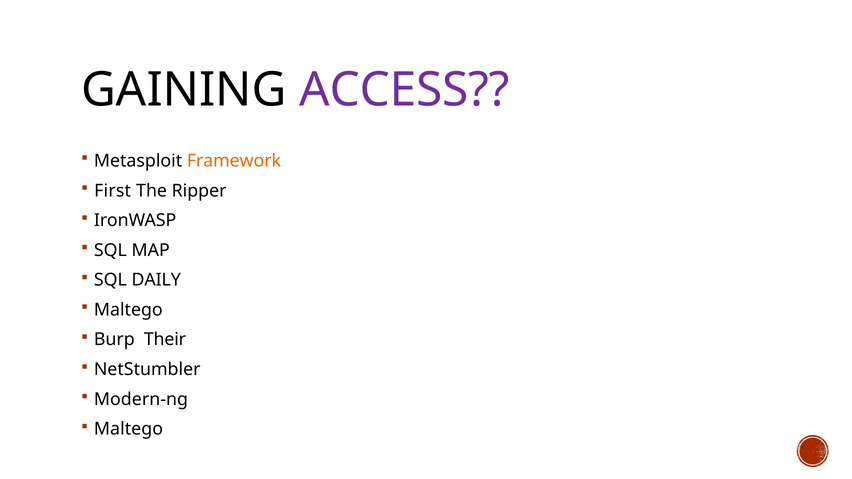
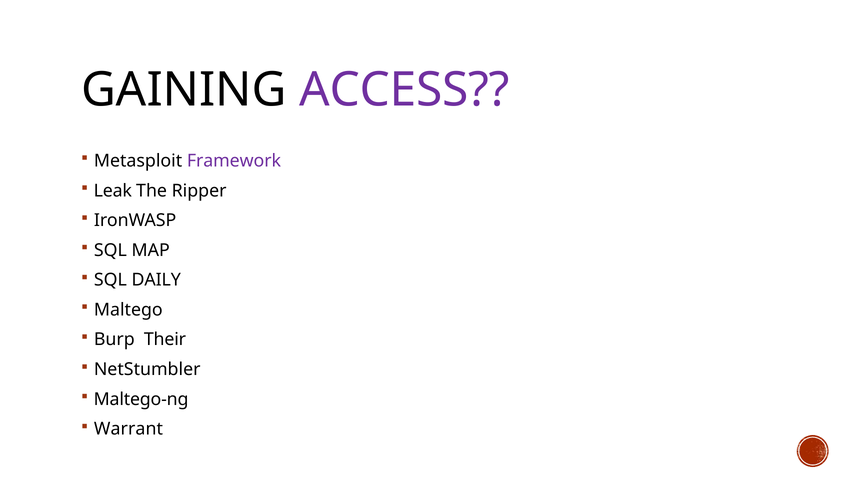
Framework colour: orange -> purple
First: First -> Leak
Modern-ng: Modern-ng -> Maltego-ng
Maltego at (128, 429): Maltego -> Warrant
